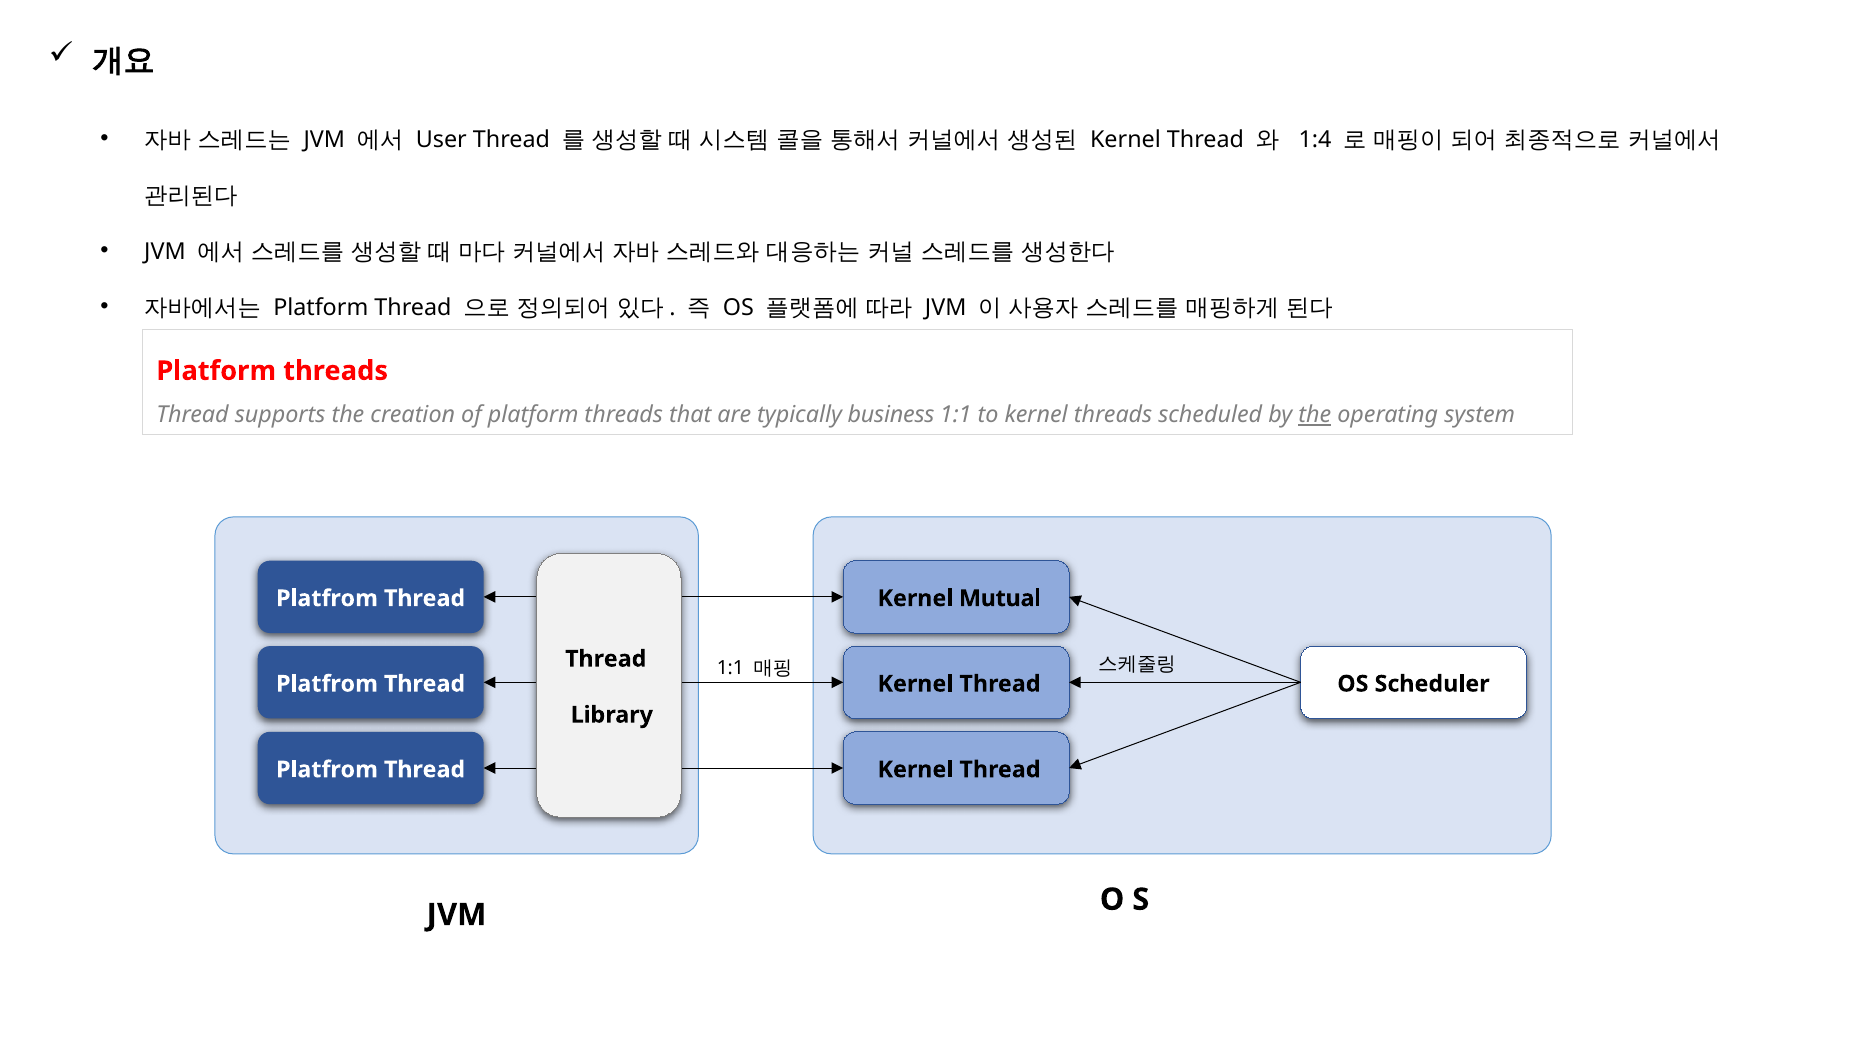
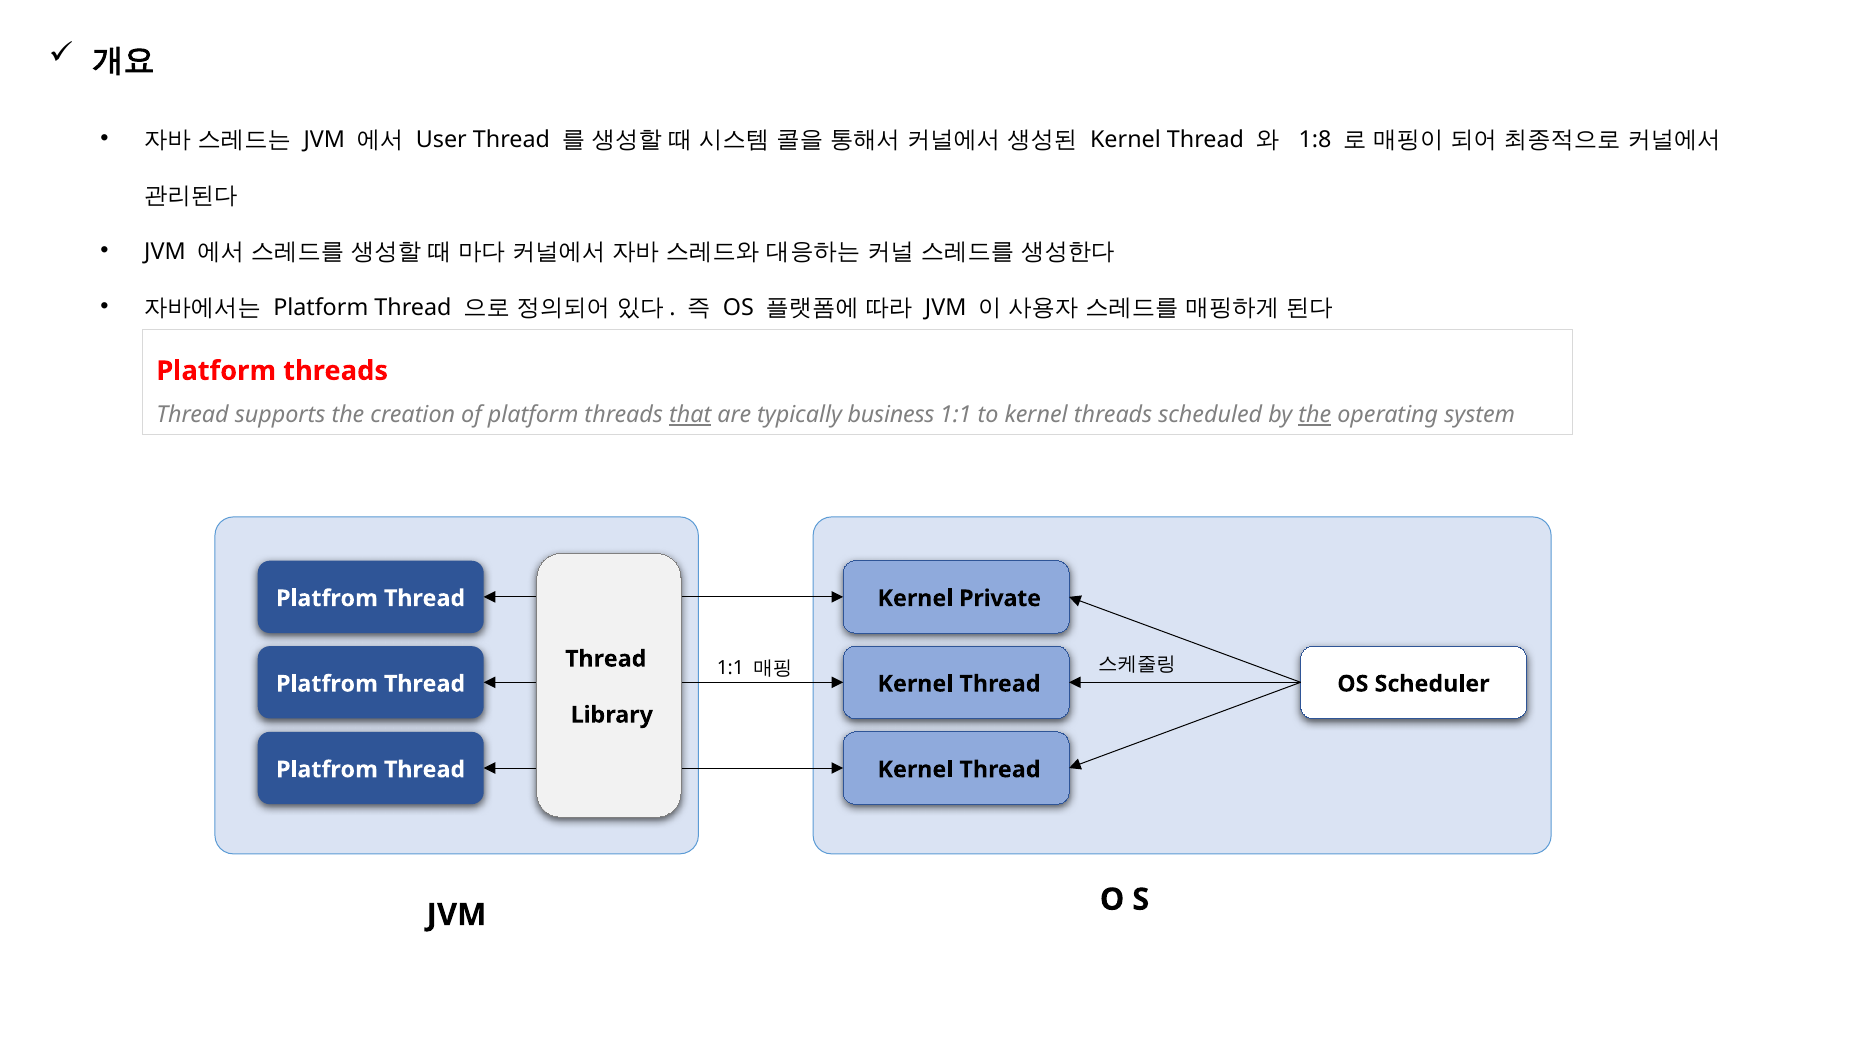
1:4: 1:4 -> 1:8
that underline: none -> present
Mutual: Mutual -> Private
